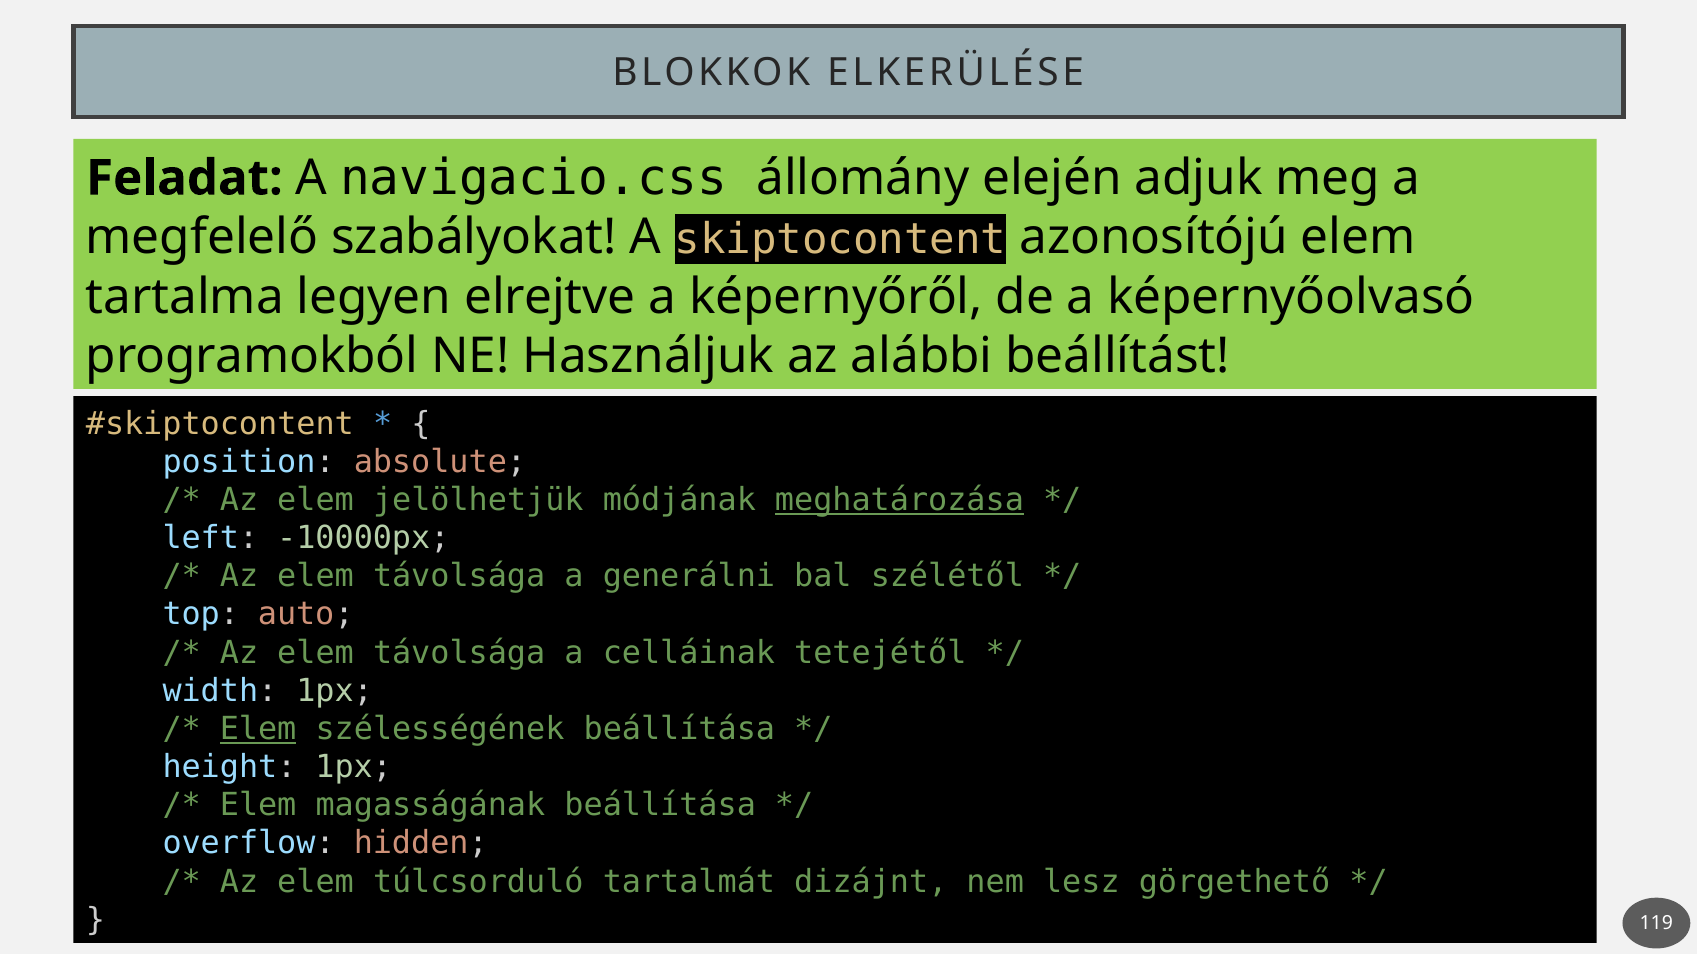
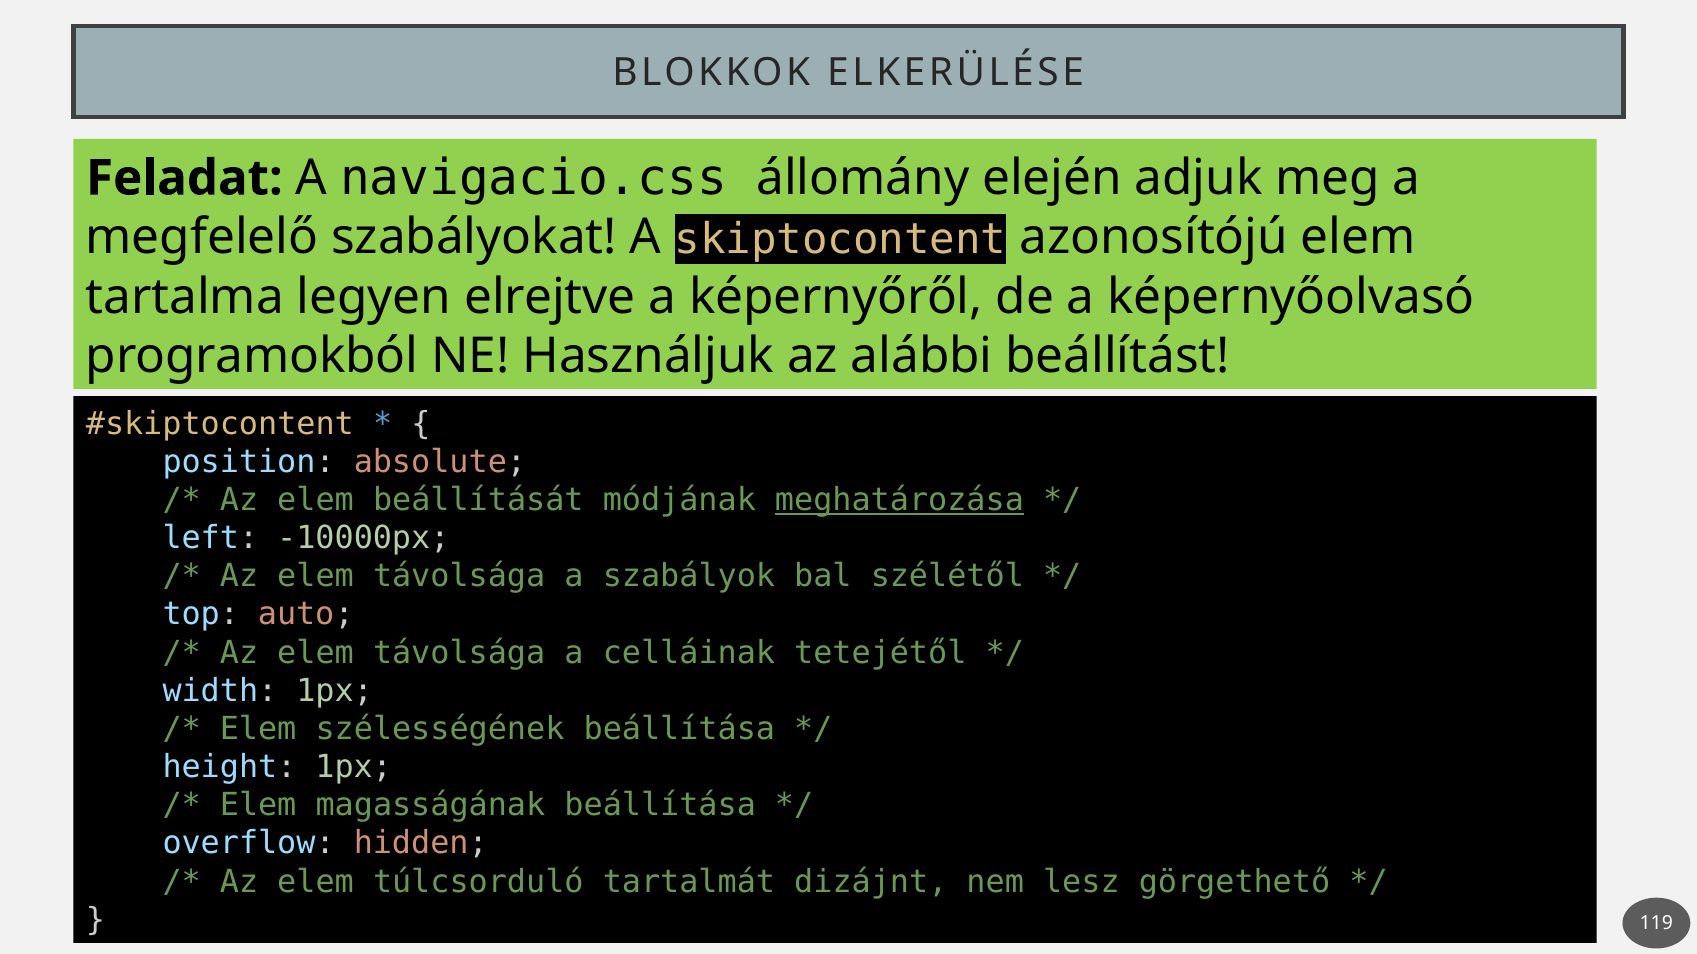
jelölhetjük: jelölhetjük -> beállítását
generálni: generálni -> szabályok
Elem at (258, 729) underline: present -> none
